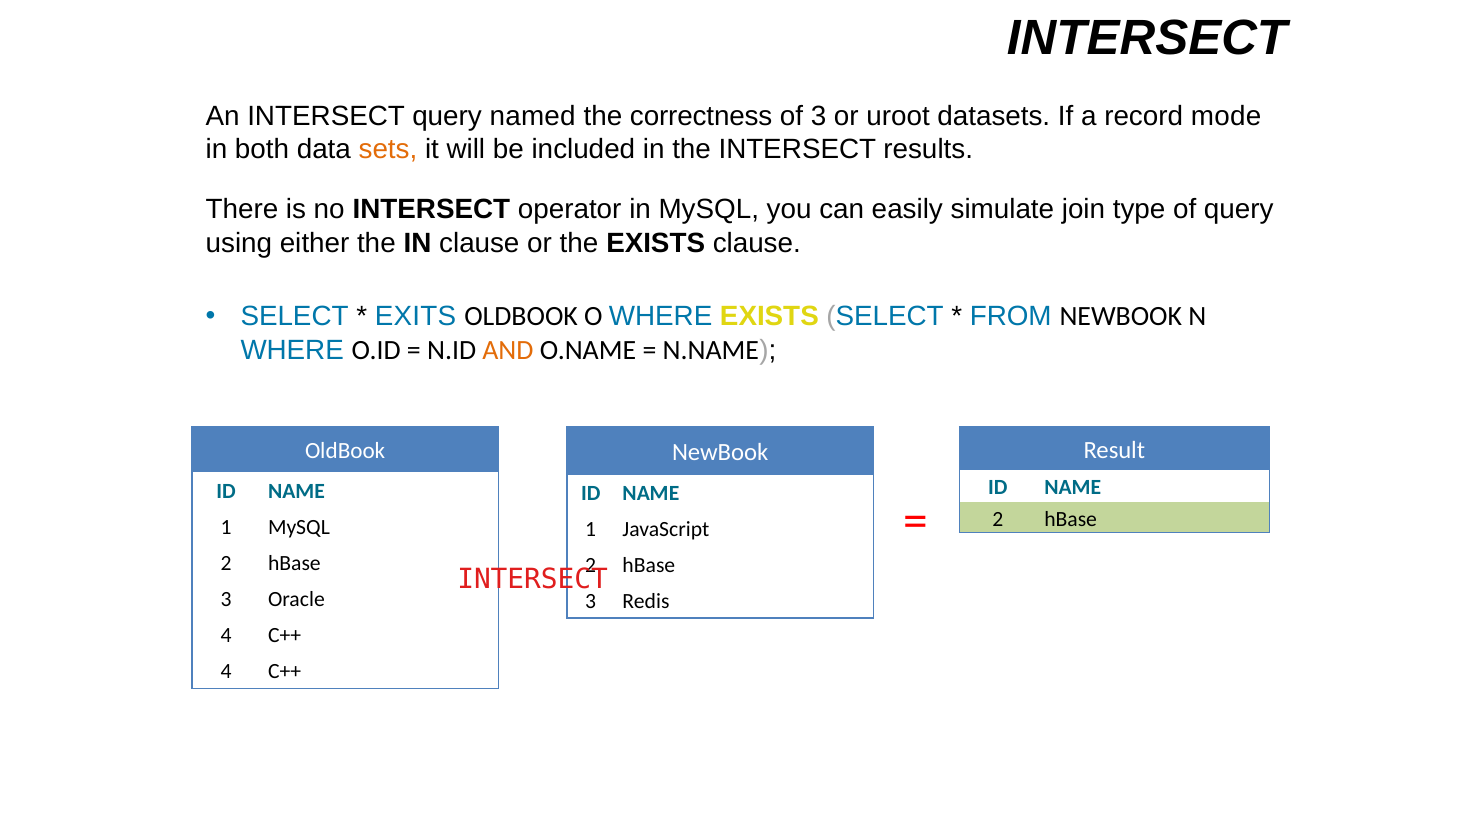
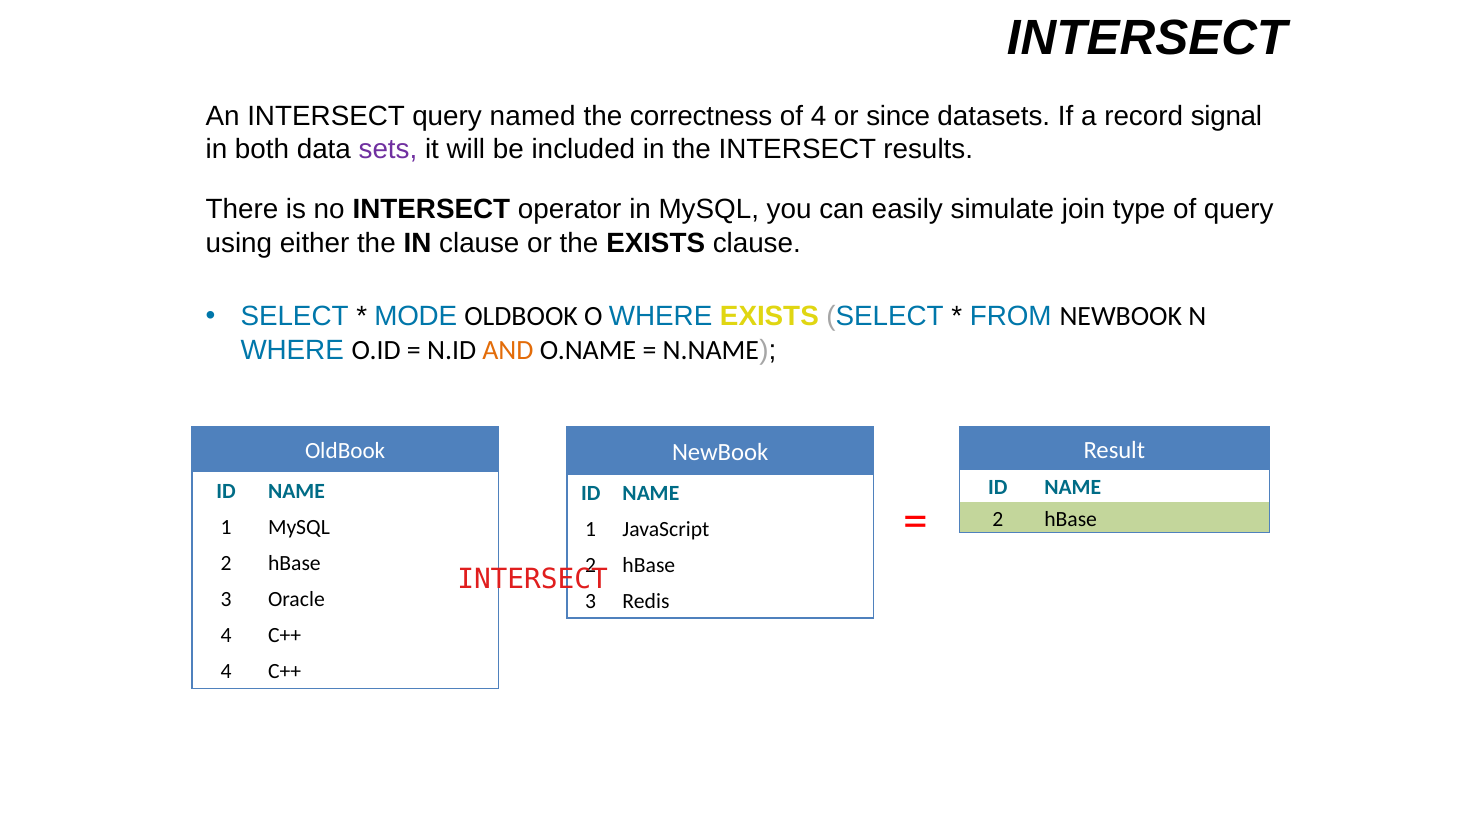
of 3: 3 -> 4
uroot: uroot -> since
mode: mode -> signal
sets colour: orange -> purple
EXITS: EXITS -> MODE
